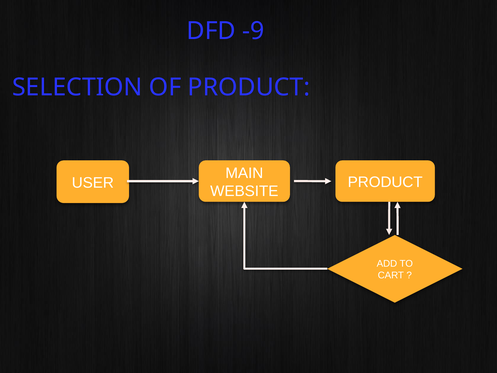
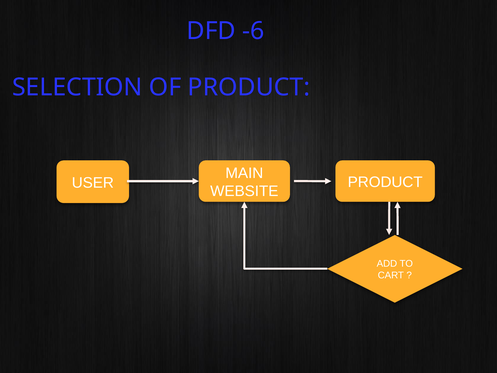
-9: -9 -> -6
